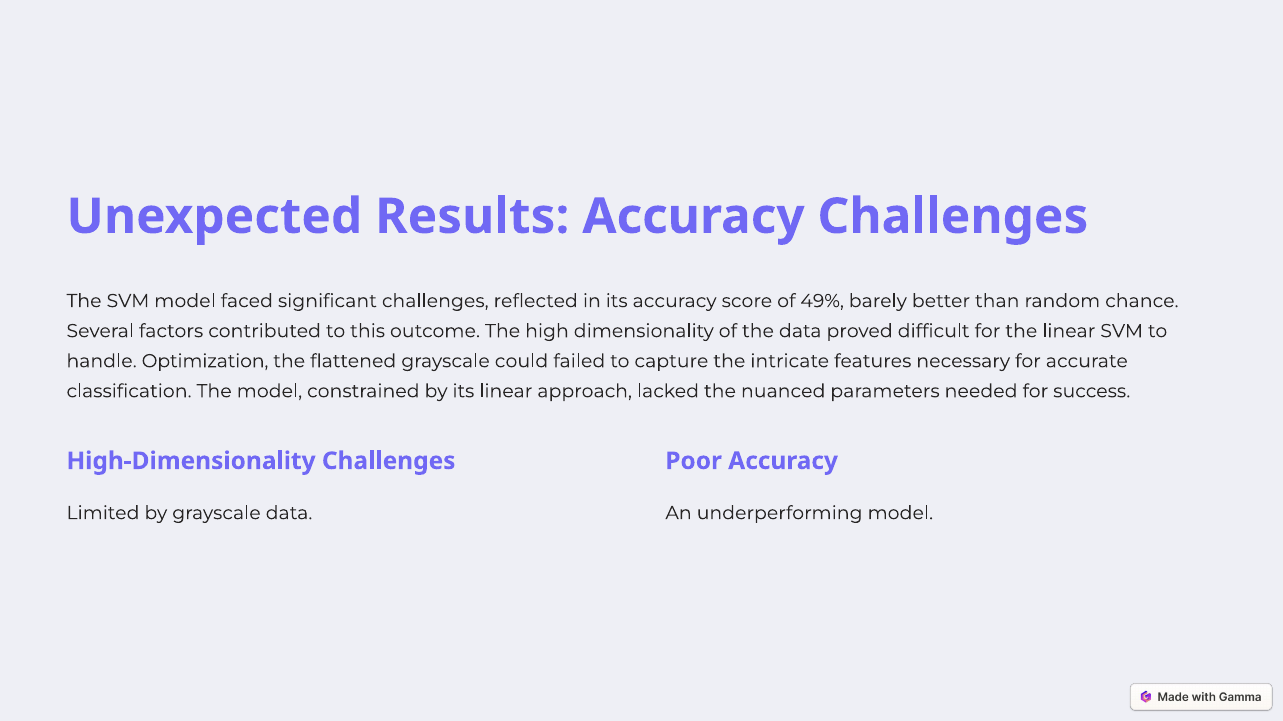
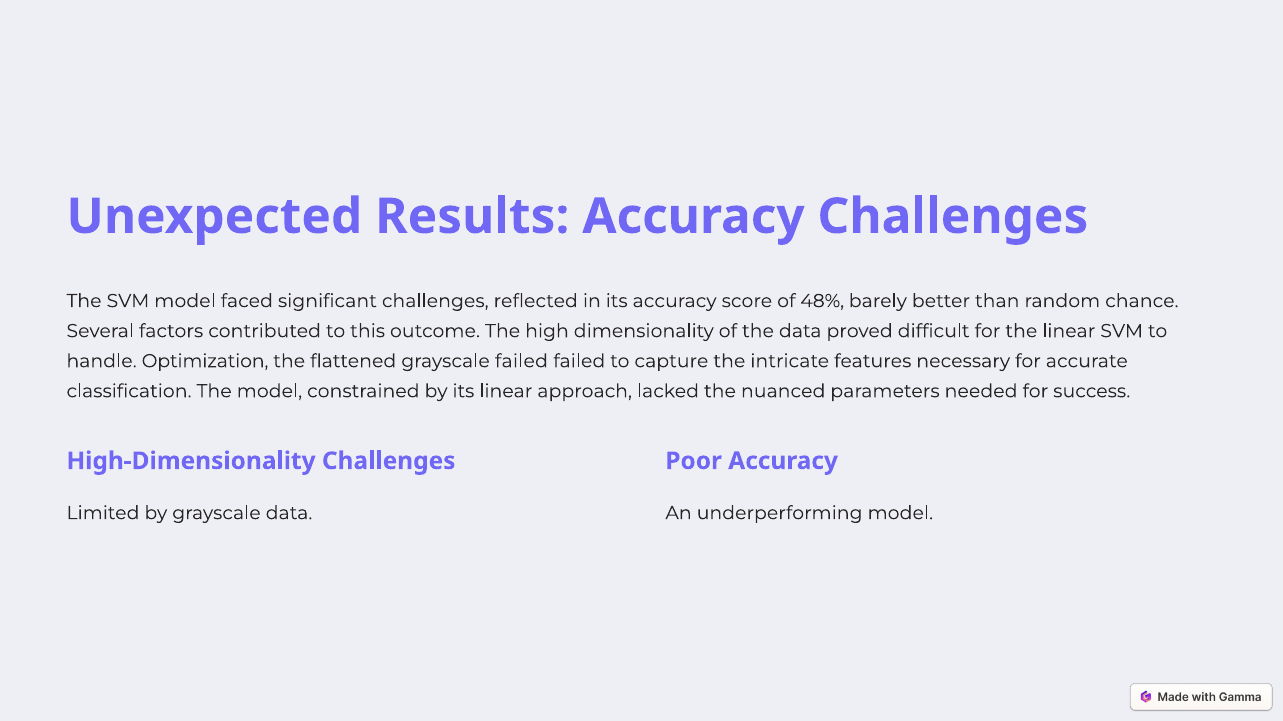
49%: 49% -> 48%
grayscale could: could -> failed
